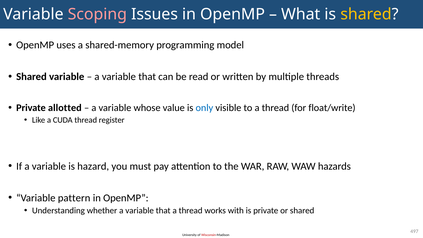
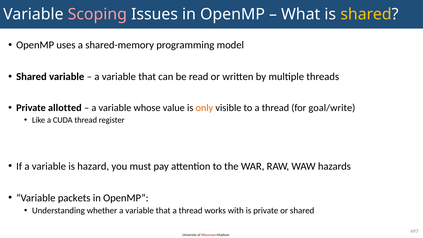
only colour: blue -> orange
float/write: float/write -> goal/write
pattern: pattern -> packets
